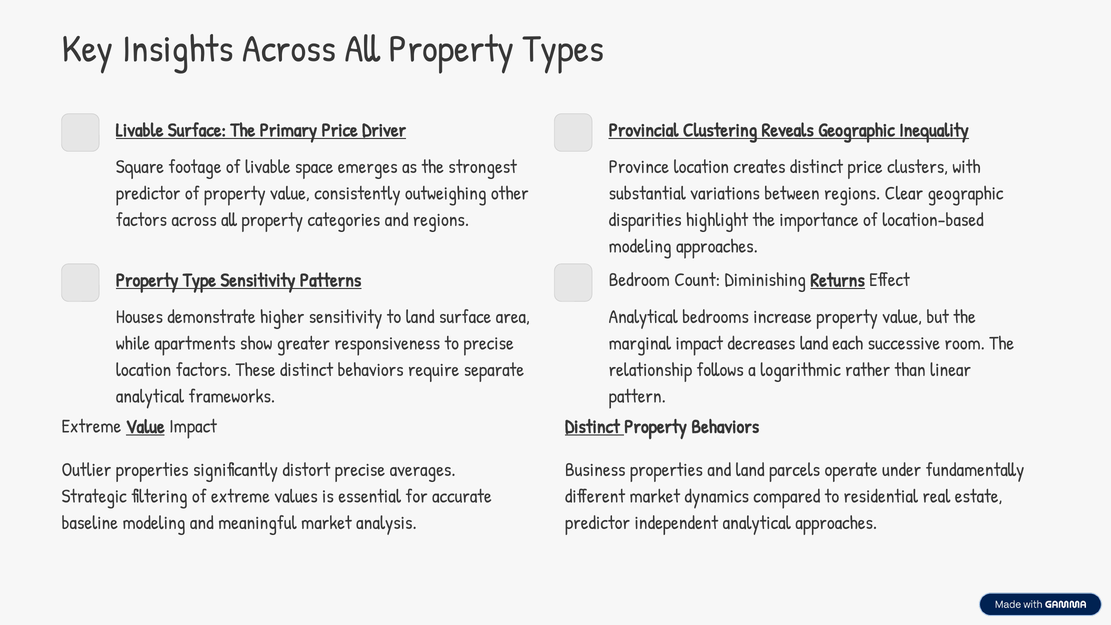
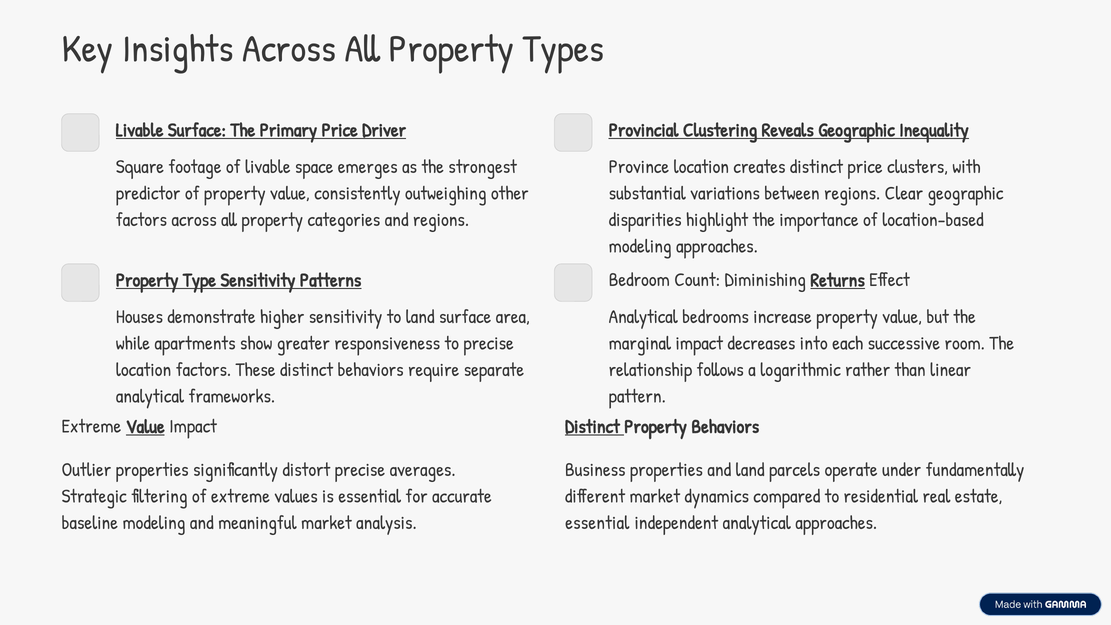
decreases land: land -> into
predictor at (597, 523): predictor -> essential
